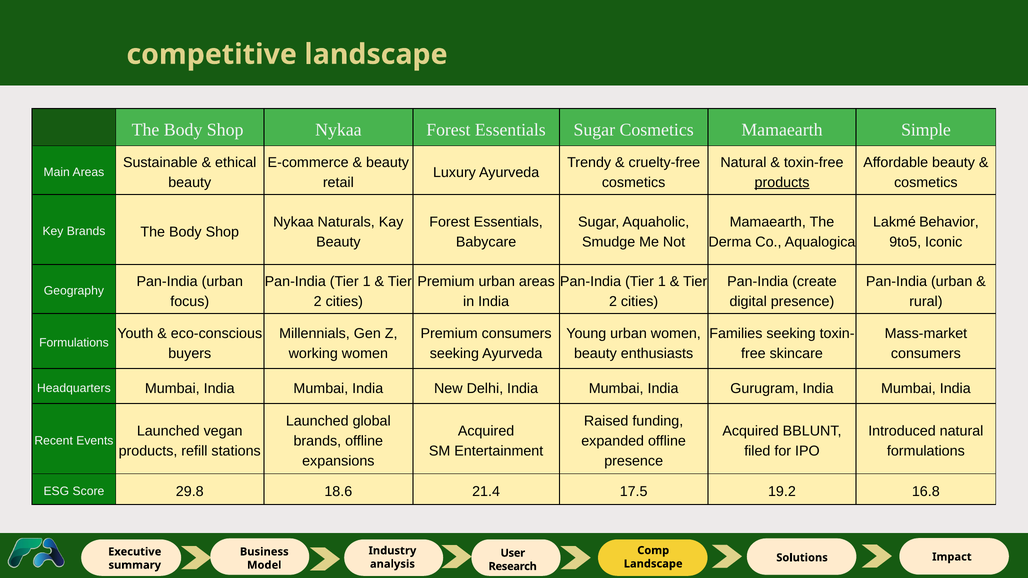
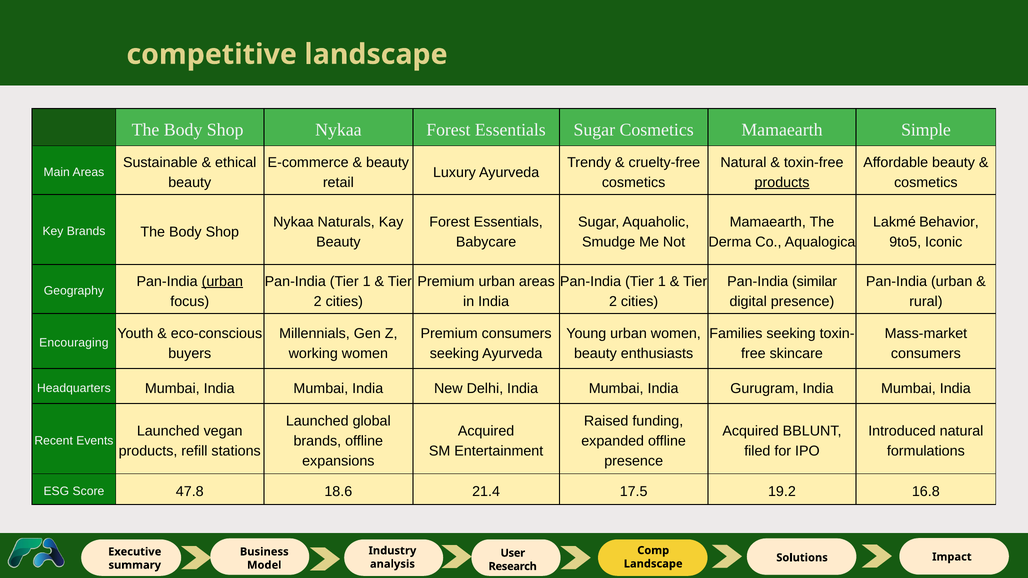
urban at (222, 281) underline: none -> present
create: create -> similar
Formulations at (74, 343): Formulations -> Encouraging
29.8: 29.8 -> 47.8
